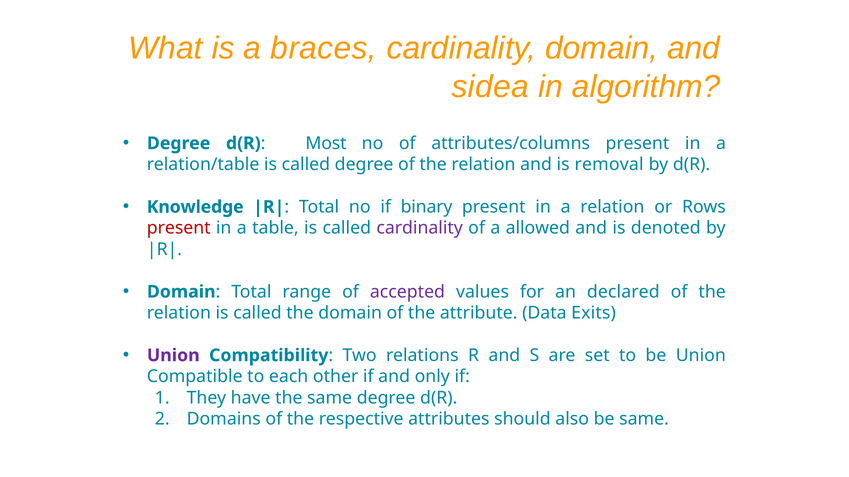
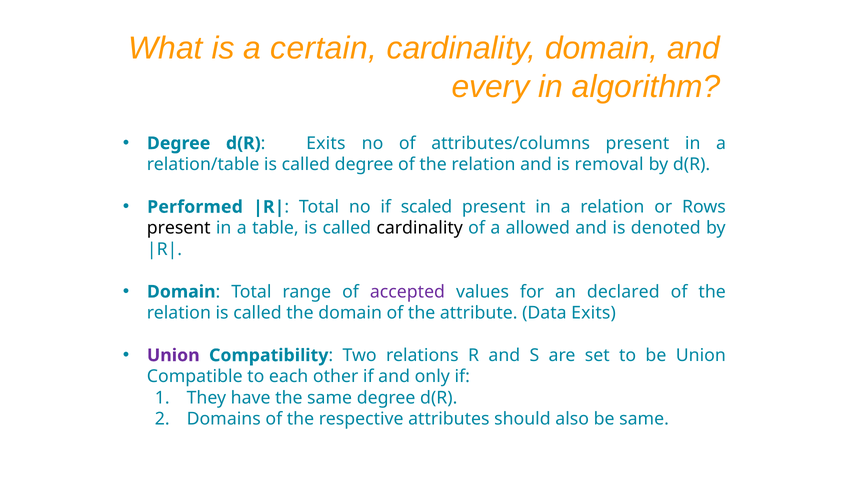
braces: braces -> certain
sidea: sidea -> every
Most at (326, 143): Most -> Exits
Knowledge: Knowledge -> Performed
binary: binary -> scaled
present at (179, 228) colour: red -> black
cardinality at (420, 228) colour: purple -> black
